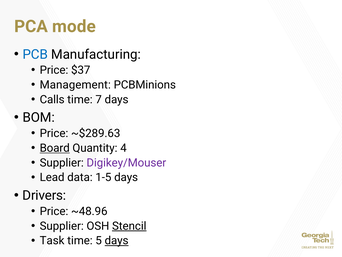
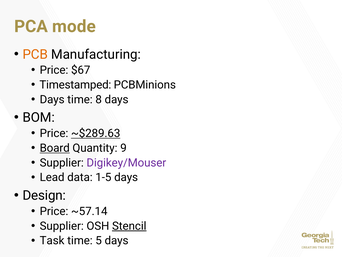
PCB colour: blue -> orange
$37: $37 -> $67
Management: Management -> Timestamped
Calls at (52, 99): Calls -> Days
7: 7 -> 8
~$289.63 underline: none -> present
4: 4 -> 9
Drivers: Drivers -> Design
~48.96: ~48.96 -> ~57.14
days at (117, 240) underline: present -> none
